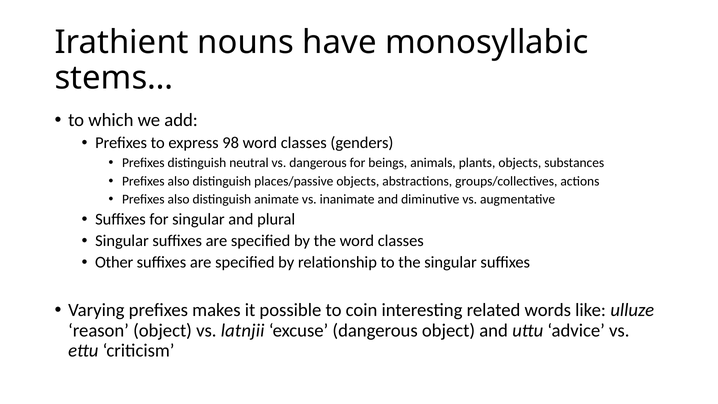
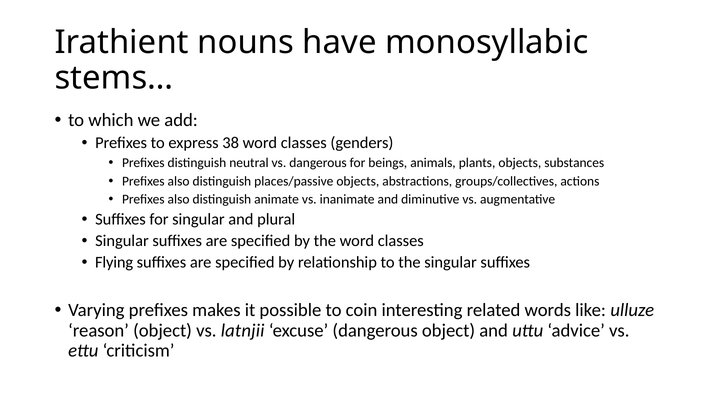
98: 98 -> 38
Other: Other -> Flying
